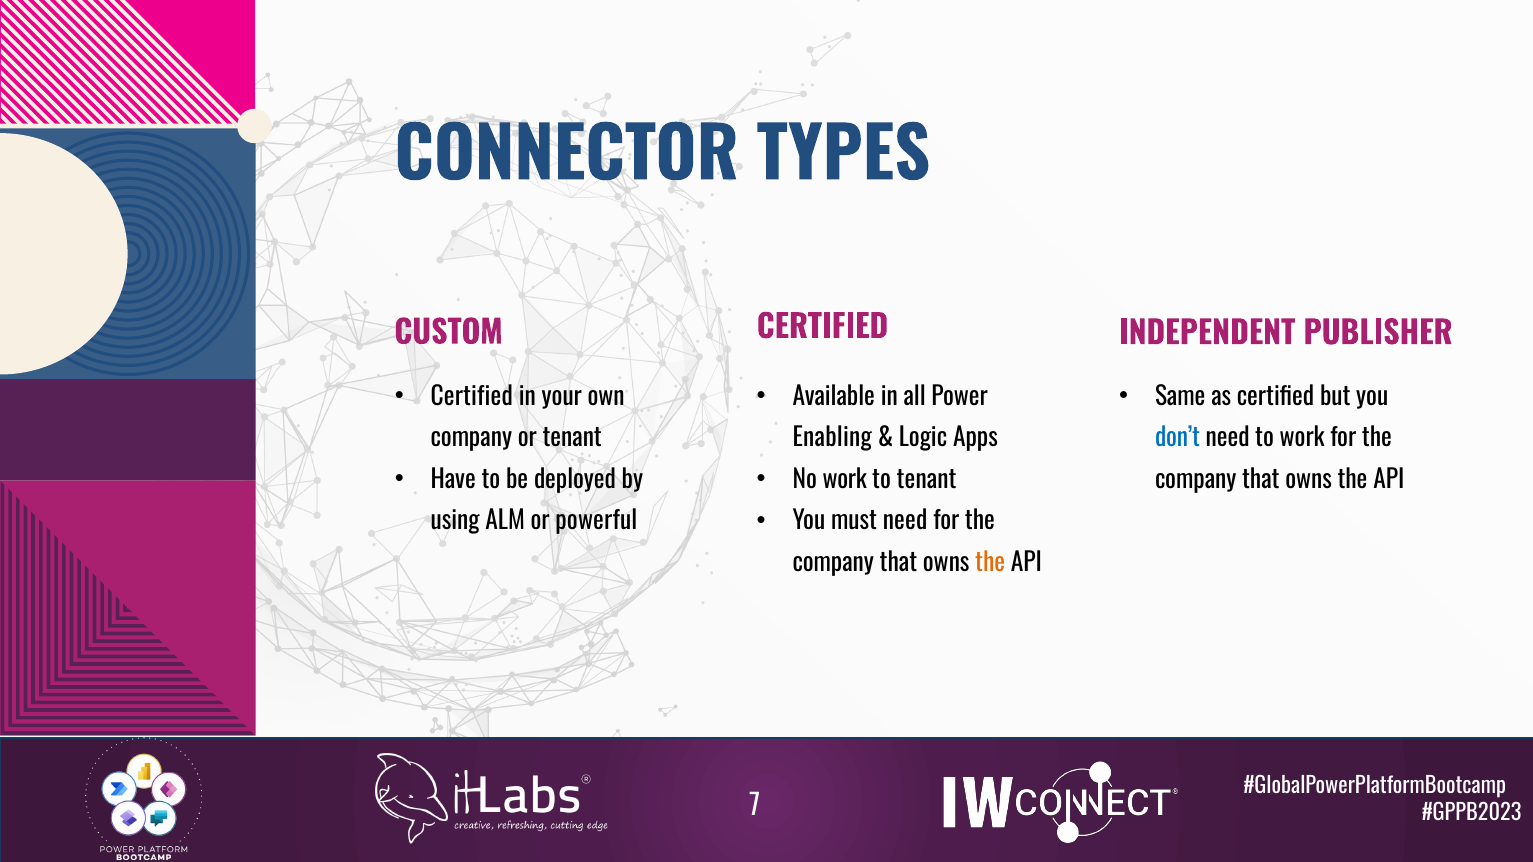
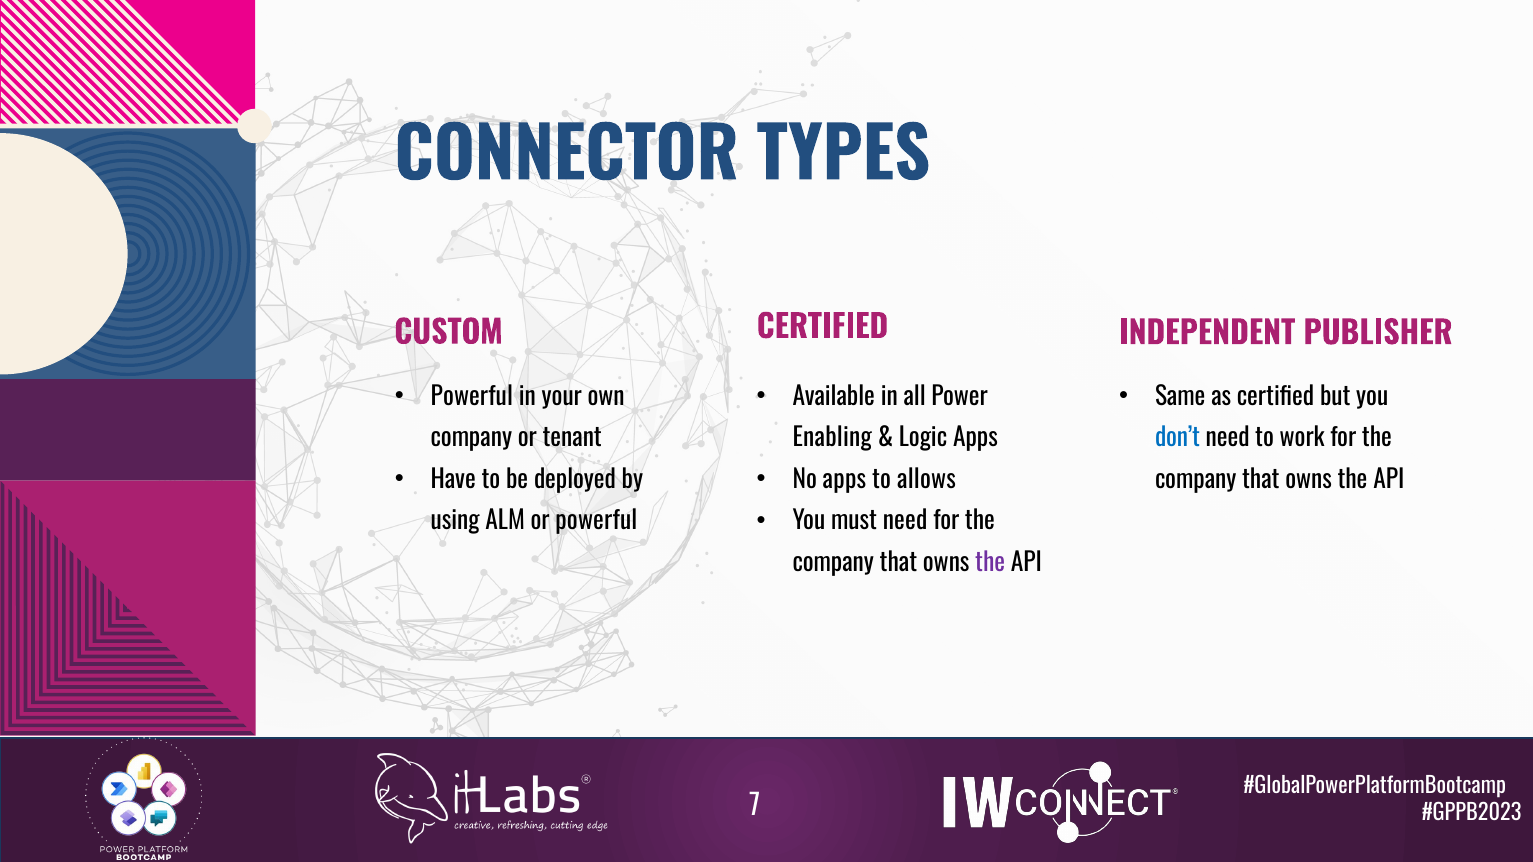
Certified at (472, 397): Certified -> Powerful
No work: work -> apps
to tenant: tenant -> allows
the at (990, 563) colour: orange -> purple
